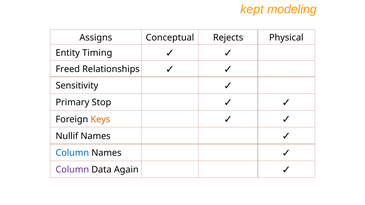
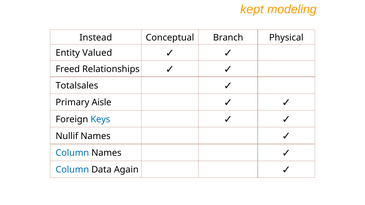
Assigns: Assigns -> Instead
Rejects: Rejects -> Branch
Timing: Timing -> Valued
Sensitivity: Sensitivity -> Totalsales
Stop: Stop -> Aisle
Keys colour: orange -> blue
Column at (72, 170) colour: purple -> blue
